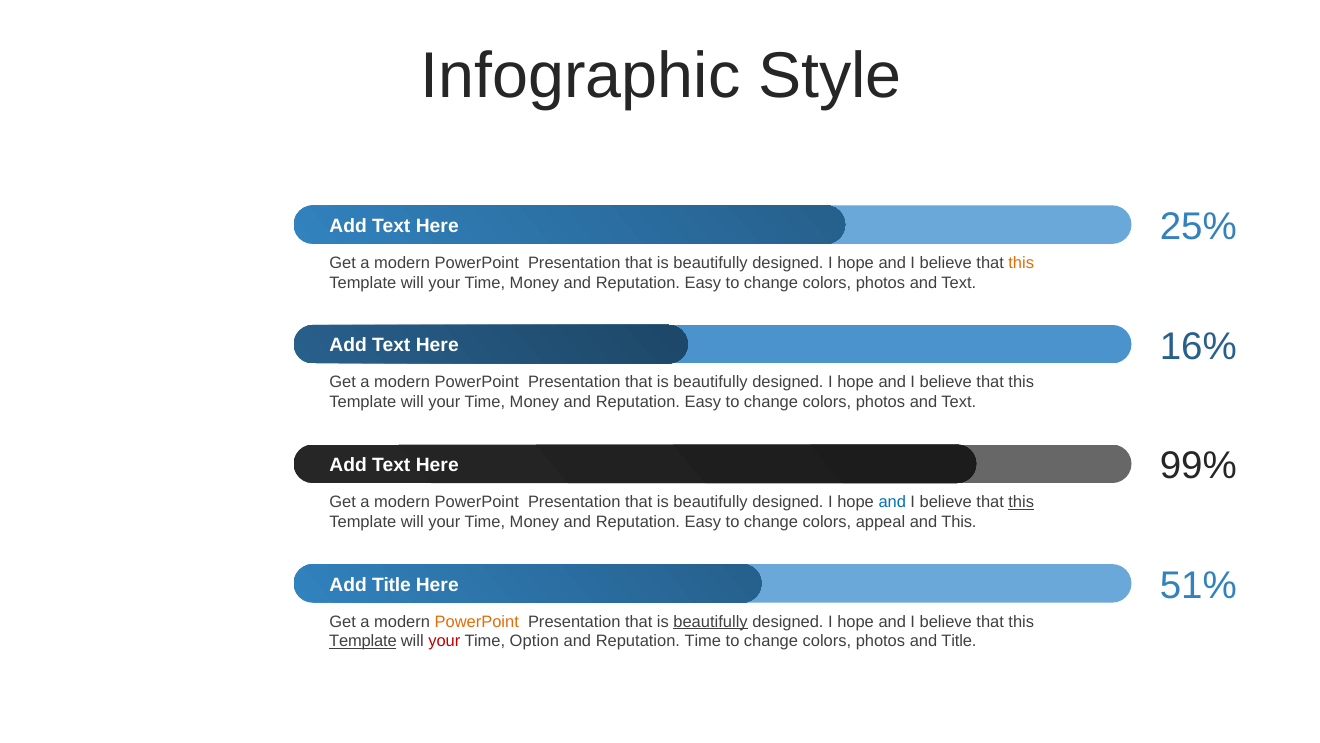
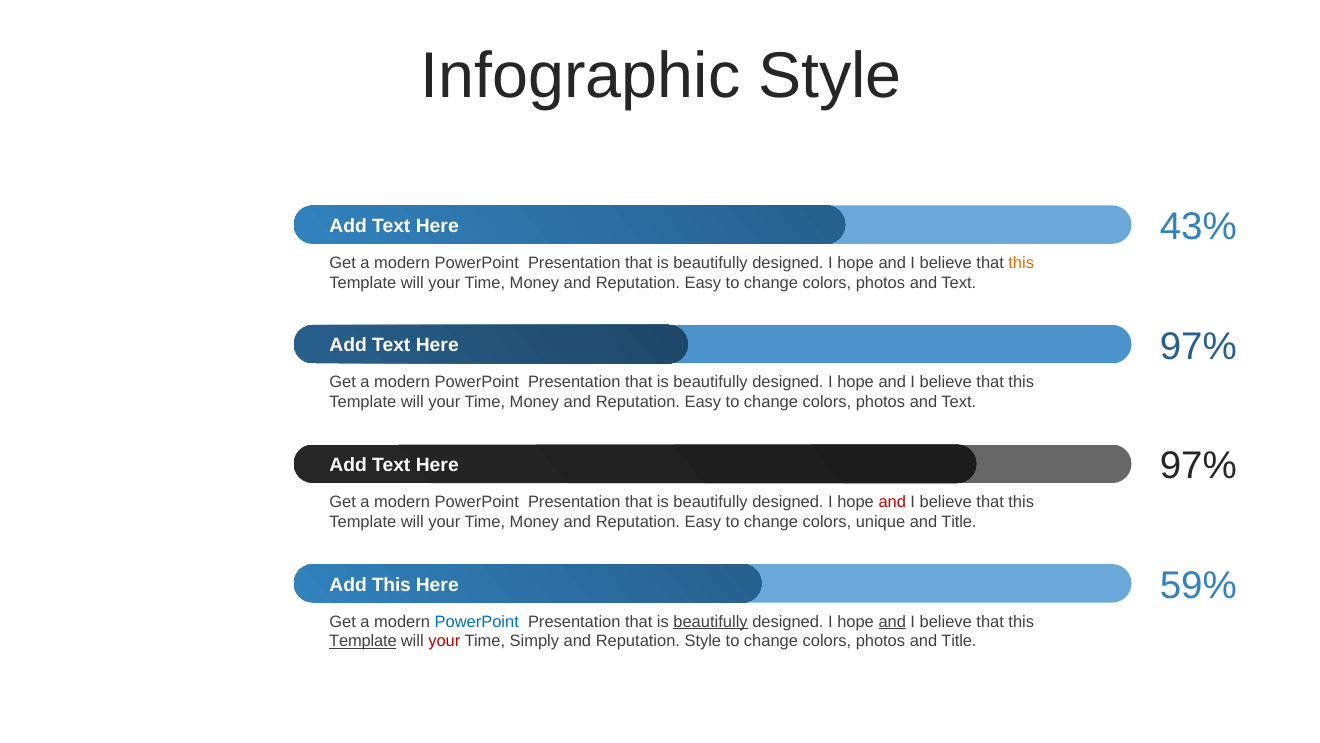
25%: 25% -> 43%
16% at (1198, 346): 16% -> 97%
99% at (1198, 466): 99% -> 97%
and at (892, 502) colour: blue -> red
this at (1021, 502) underline: present -> none
appeal: appeal -> unique
This at (959, 522): This -> Title
Add Title: Title -> This
51%: 51% -> 59%
PowerPoint at (477, 621) colour: orange -> blue
and at (892, 621) underline: none -> present
Option: Option -> Simply
Reputation Time: Time -> Style
